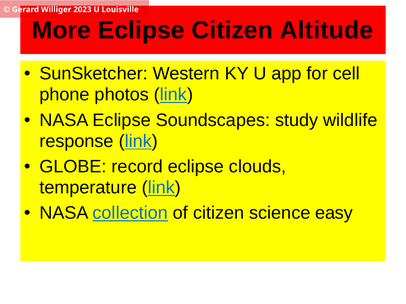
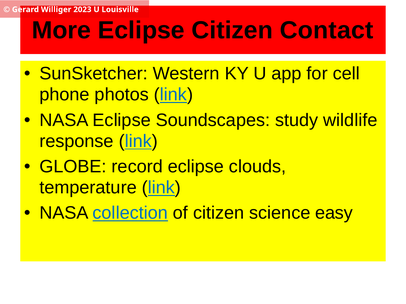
Altitude: Altitude -> Contact
